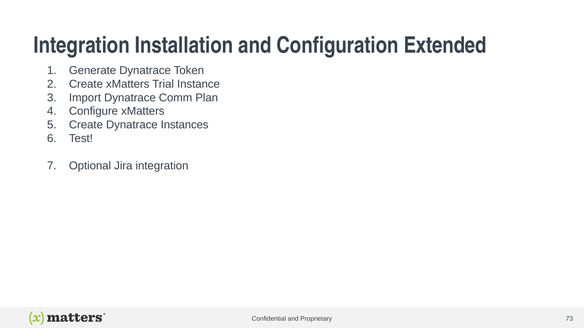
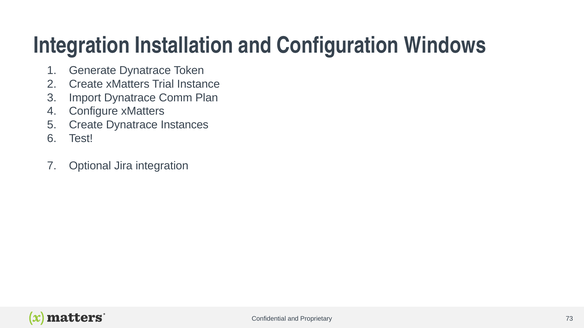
Extended: Extended -> Windows
